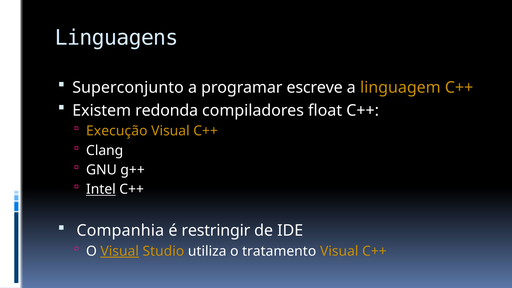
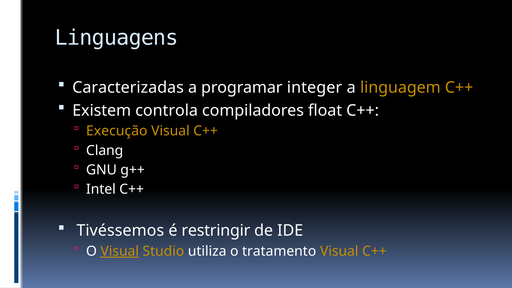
Superconjunto: Superconjunto -> Caracterizadas
escreve: escreve -> integer
redonda: redonda -> controla
Intel underline: present -> none
Companhia: Companhia -> Tivéssemos
